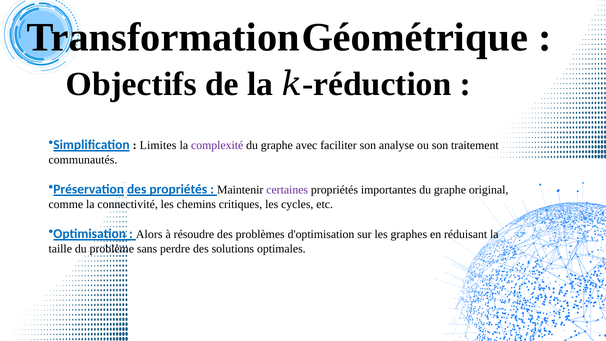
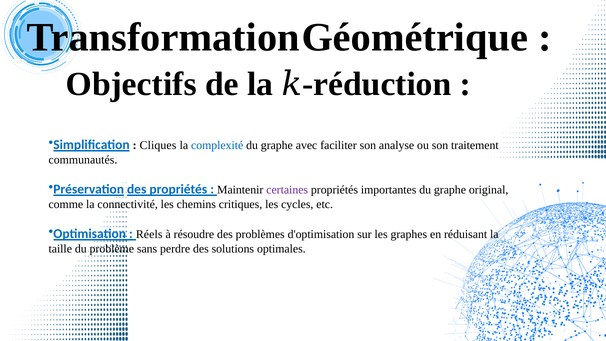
Limites: Limites -> Cliques
complexité colour: purple -> blue
Alors: Alors -> Réels
